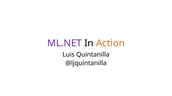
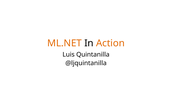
ML.NET colour: purple -> orange
